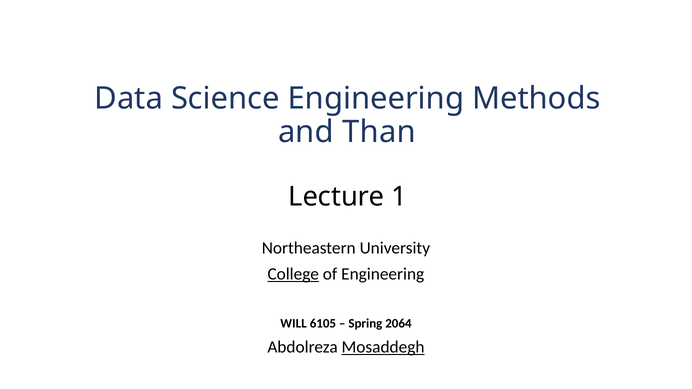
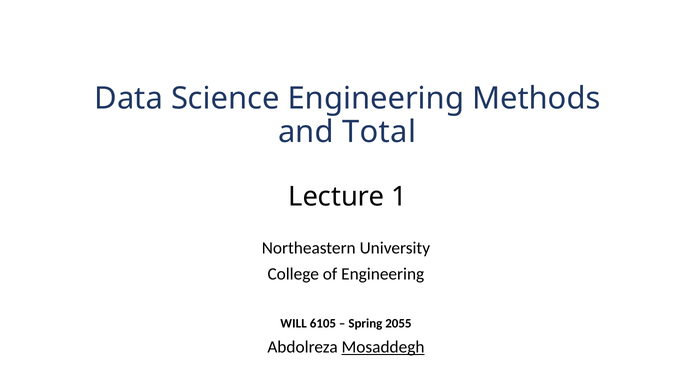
Than: Than -> Total
College underline: present -> none
2064: 2064 -> 2055
